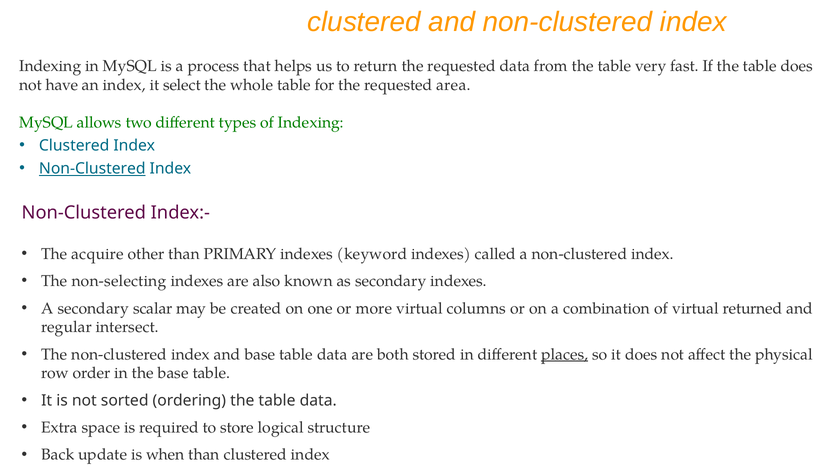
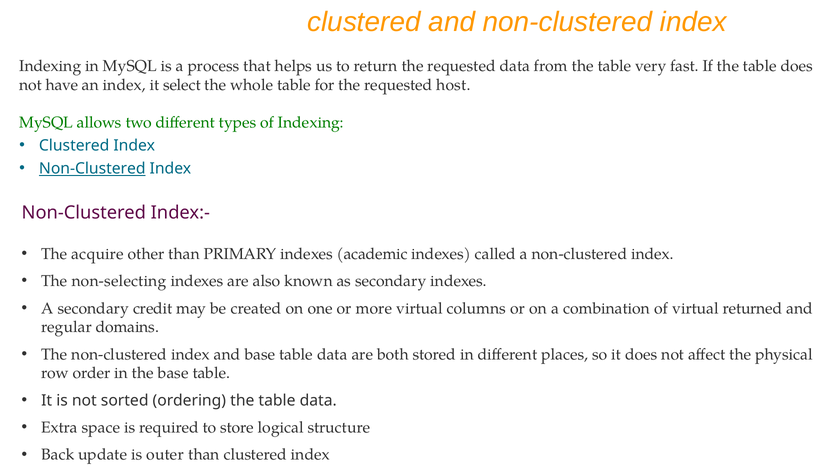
area: area -> host
keyword: keyword -> academic
scalar: scalar -> credit
intersect: intersect -> domains
places underline: present -> none
when: when -> outer
